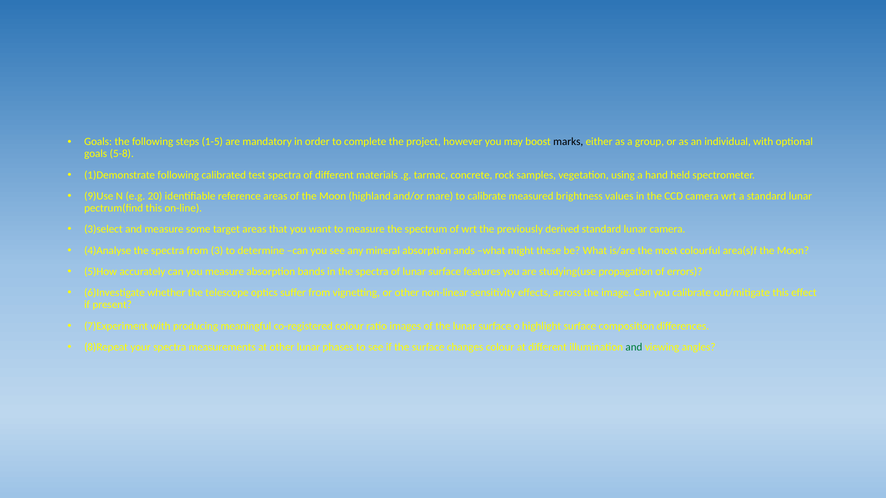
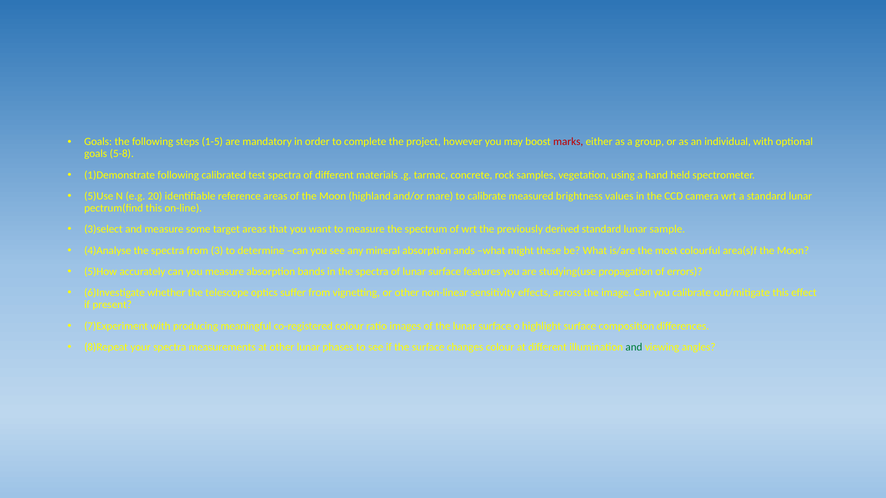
marks colour: black -> red
9)Use: 9)Use -> 5)Use
lunar camera: camera -> sample
